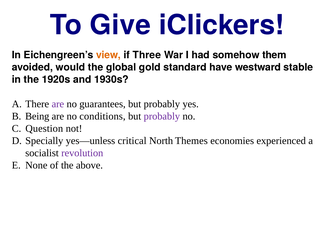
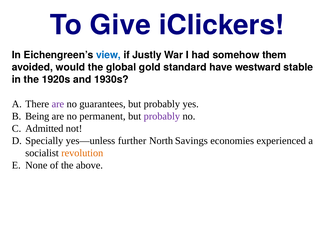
view colour: orange -> blue
Three: Three -> Justly
conditions: conditions -> permanent
Question: Question -> Admitted
critical: critical -> further
Themes: Themes -> Savings
revolution colour: purple -> orange
